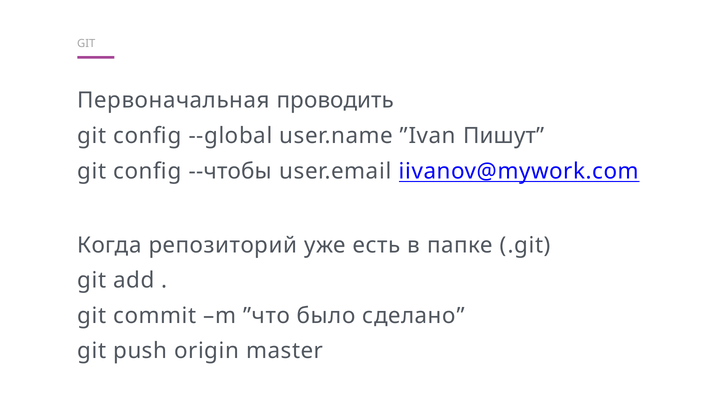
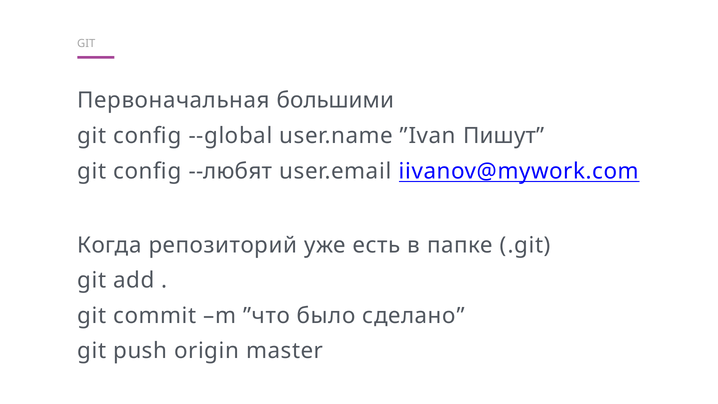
проводить: проводить -> большими
--чтобы: --чтобы -> --любят
